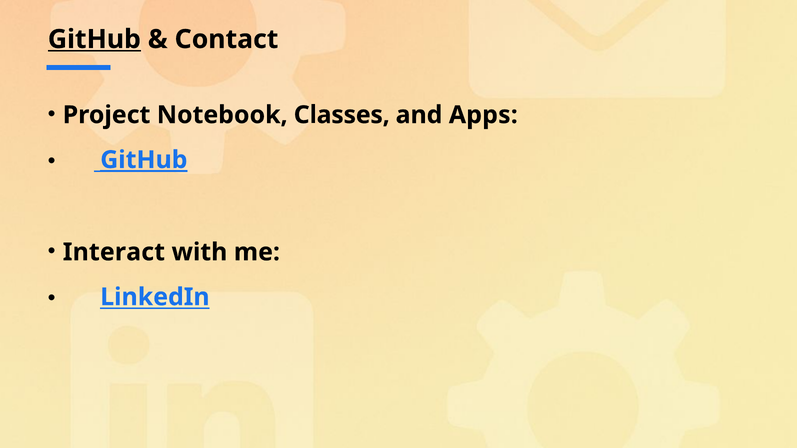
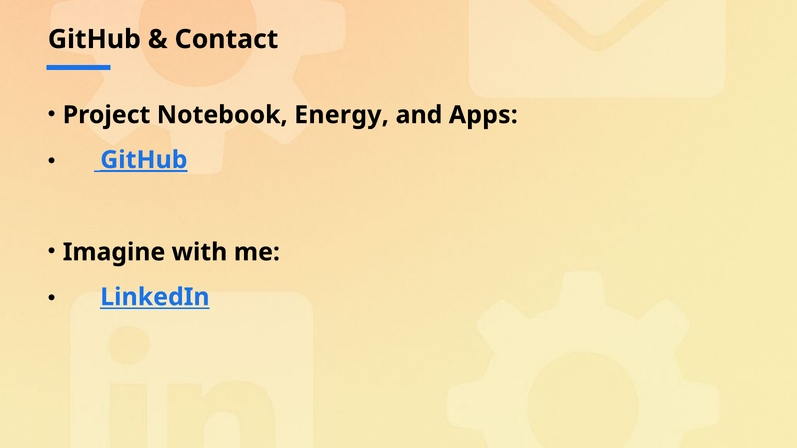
GitHub at (94, 39) underline: present -> none
Classes: Classes -> Energy
Interact: Interact -> Imagine
